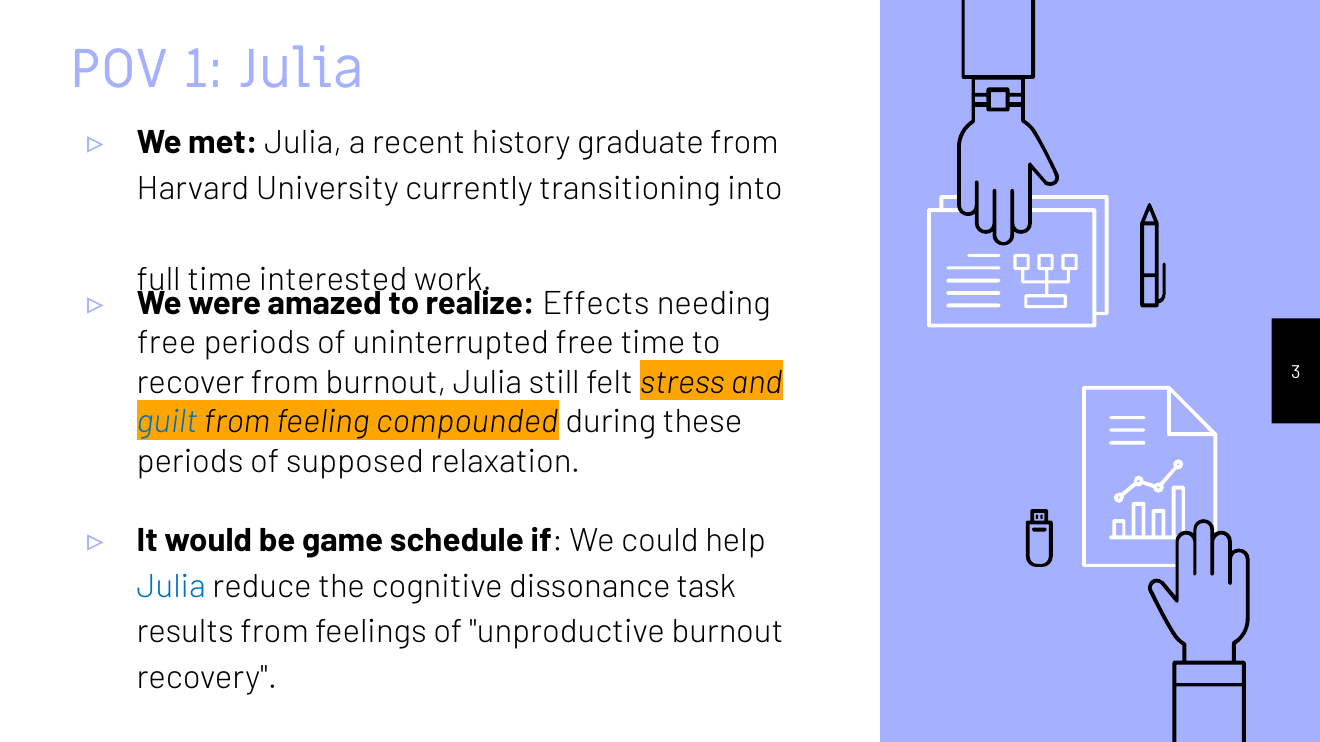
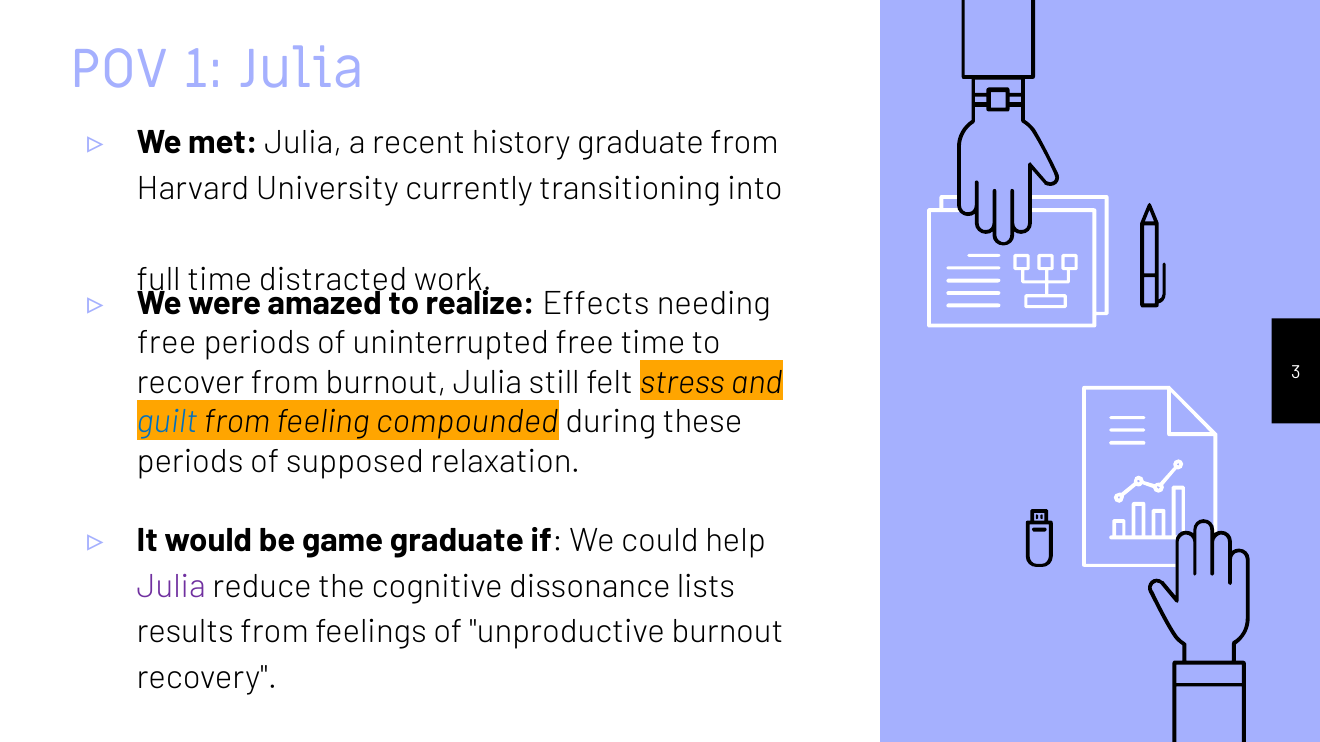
interested: interested -> distracted
game schedule: schedule -> graduate
Julia at (171, 587) colour: blue -> purple
task: task -> lists
